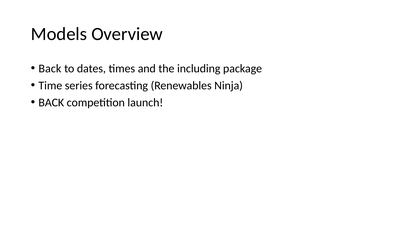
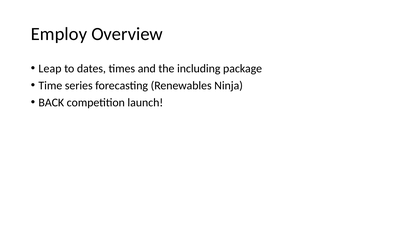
Models: Models -> Employ
Back at (50, 68): Back -> Leap
